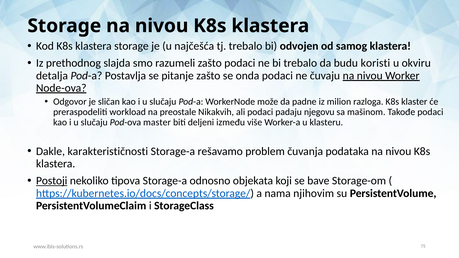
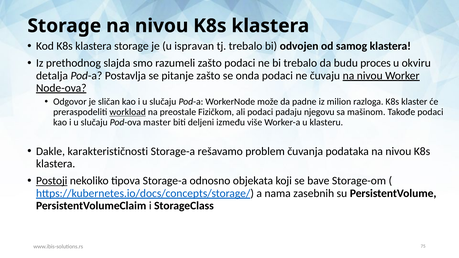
najčešća: najčešća -> ispravan
koristi: koristi -> proces
workload underline: none -> present
Nikakvih: Nikakvih -> Fizičkom
njihovim: njihovim -> zasebnih
